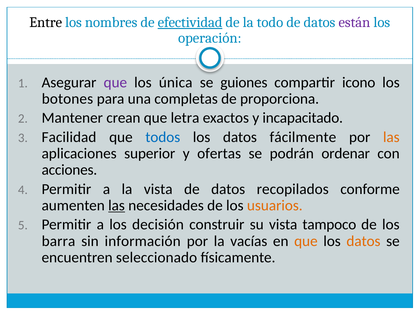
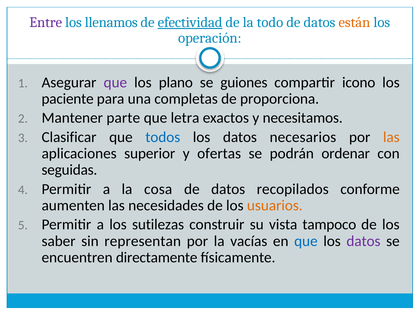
Entre colour: black -> purple
nombres: nombres -> llenamos
están colour: purple -> orange
única: única -> plano
botones: botones -> paciente
crean: crean -> parte
incapacitado: incapacitado -> necesitamos
Facilidad: Facilidad -> Clasificar
fácilmente: fácilmente -> necesarios
acciones: acciones -> seguidas
la vista: vista -> cosa
las at (117, 205) underline: present -> none
decisión: decisión -> sutilezas
barra: barra -> saber
información: información -> representan
que at (306, 241) colour: orange -> blue
datos at (363, 241) colour: orange -> purple
seleccionado: seleccionado -> directamente
